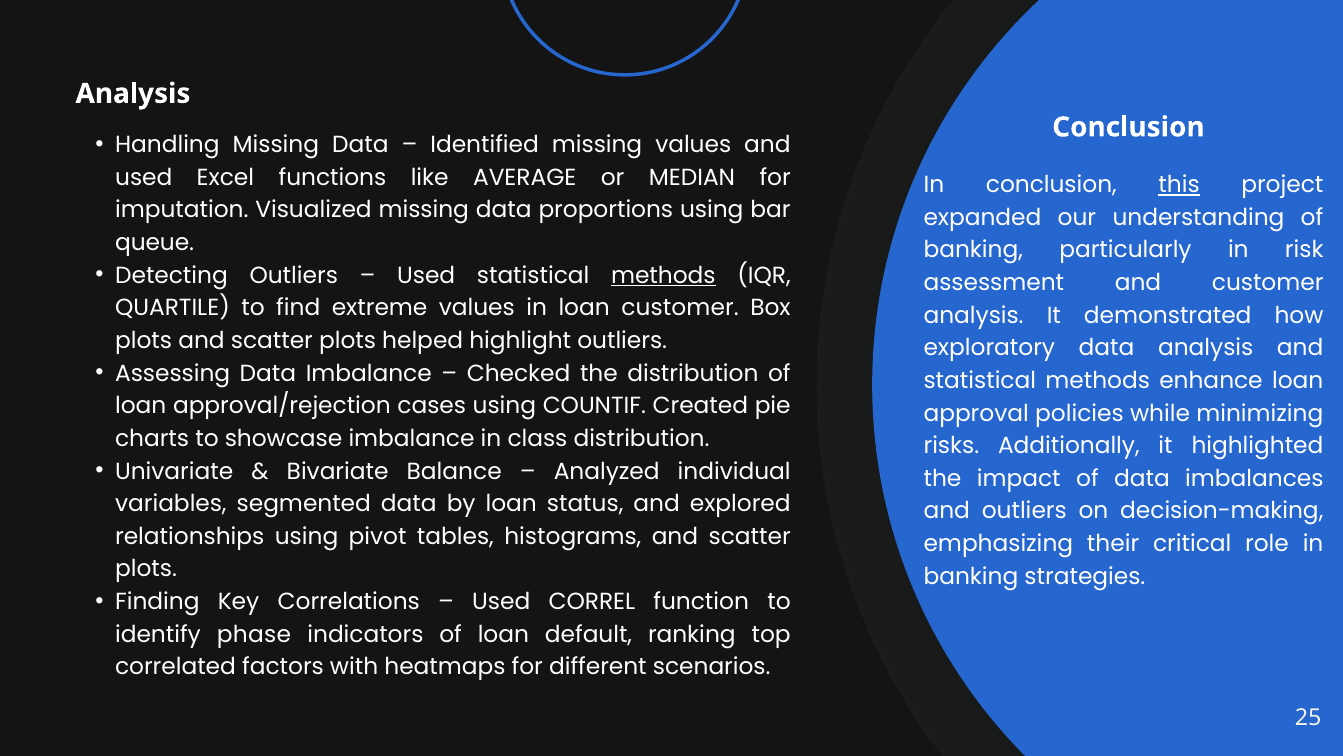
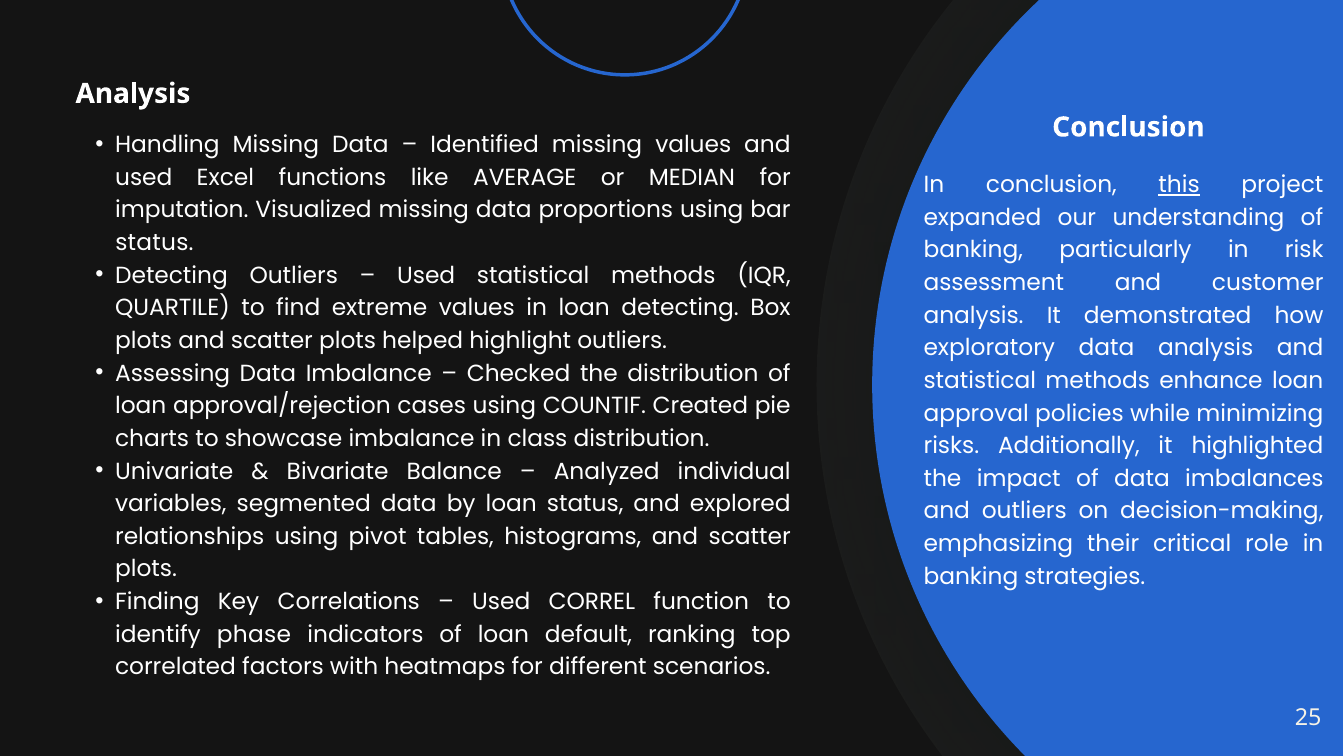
queue at (155, 243): queue -> status
methods at (663, 275) underline: present -> none
loan customer: customer -> detecting
